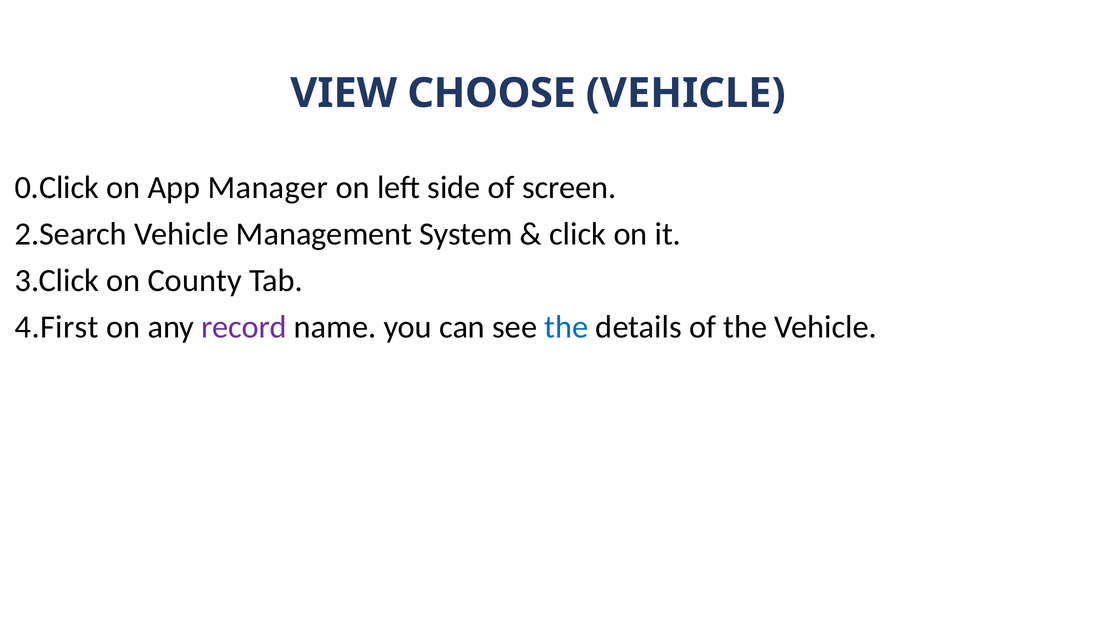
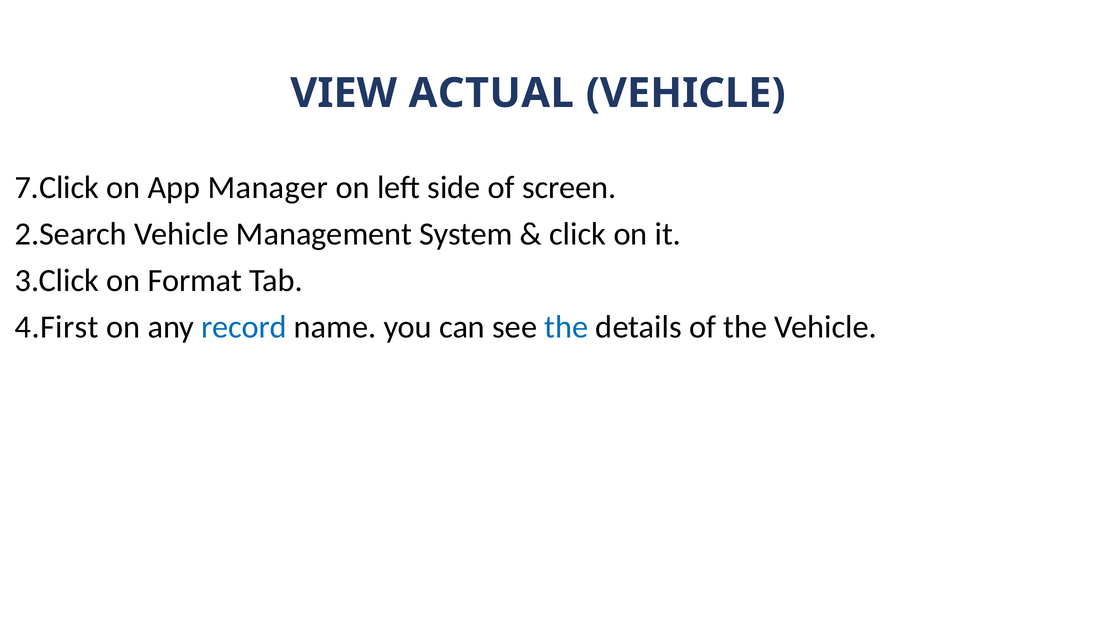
CHOOSE: CHOOSE -> ACTUAL
0.Click: 0.Click -> 7.Click
County: County -> Format
record colour: purple -> blue
